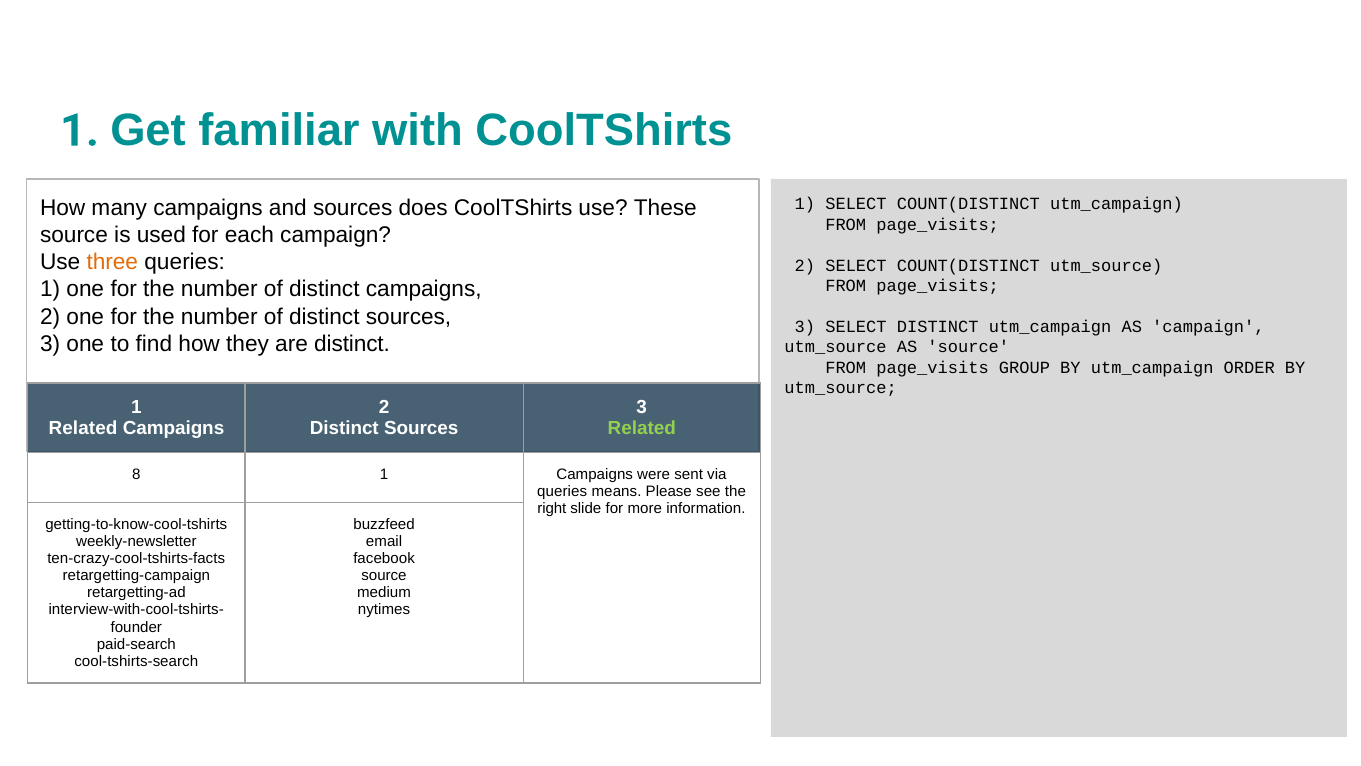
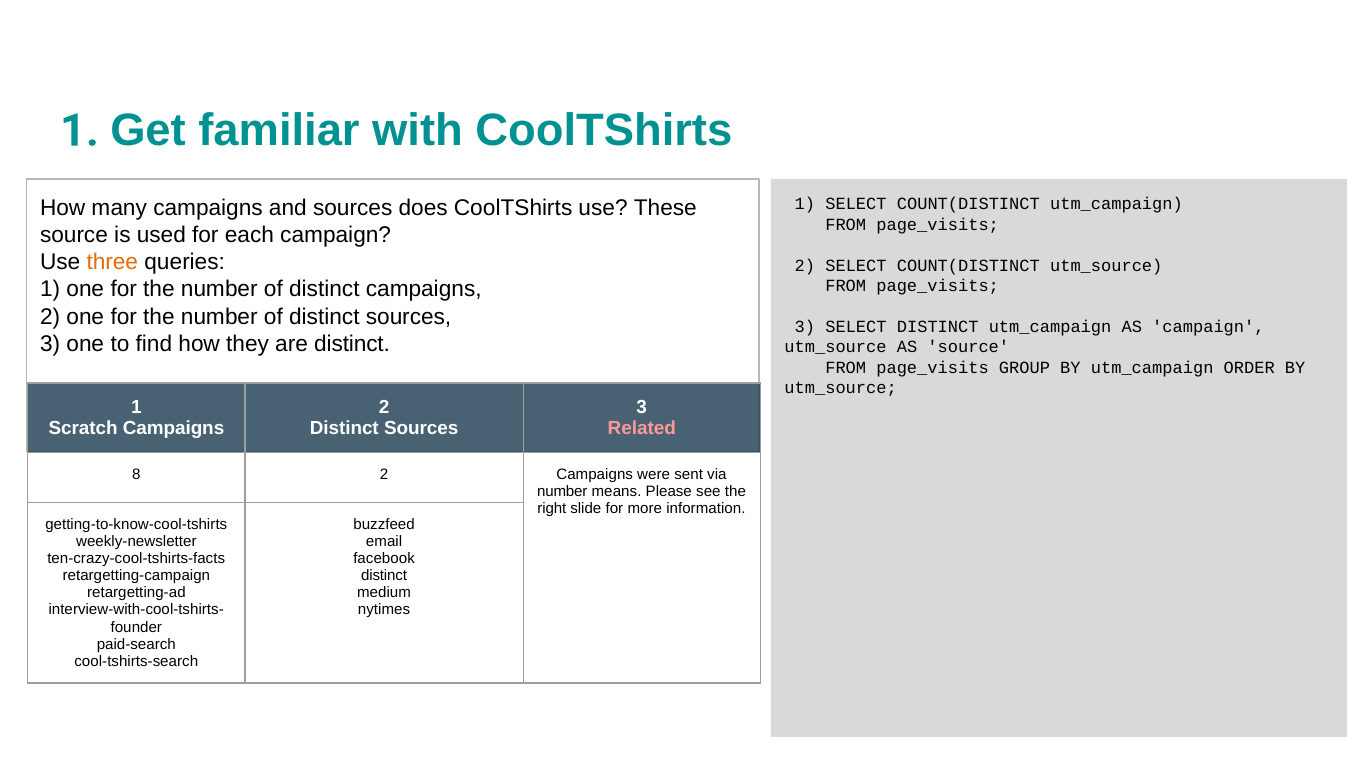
Related at (83, 428): Related -> Scratch
Related at (642, 428) colour: light green -> pink
8 1: 1 -> 2
queries at (562, 492): queries -> number
source at (384, 576): source -> distinct
